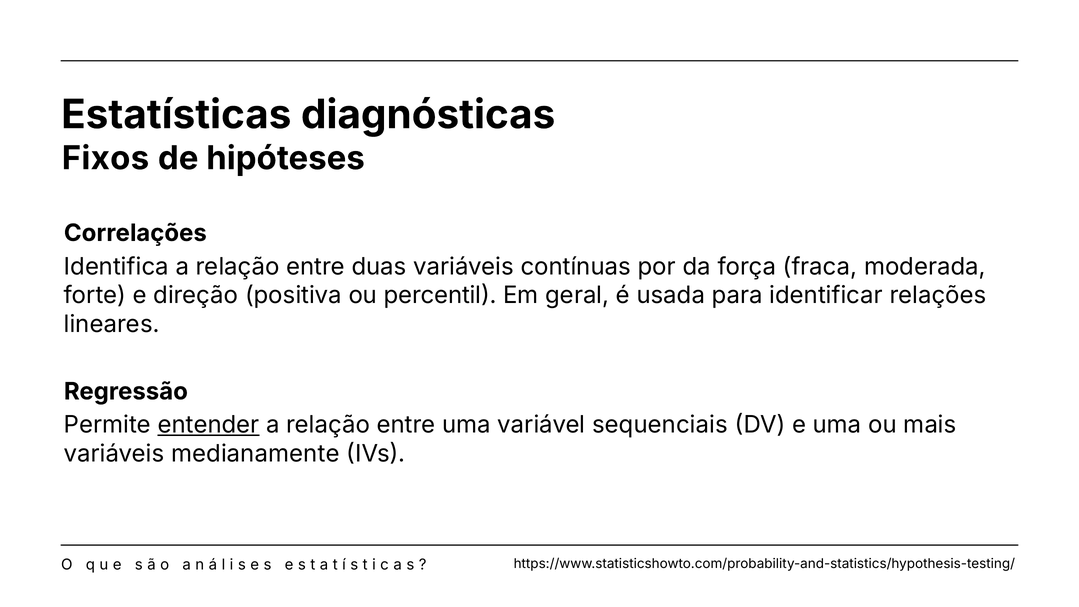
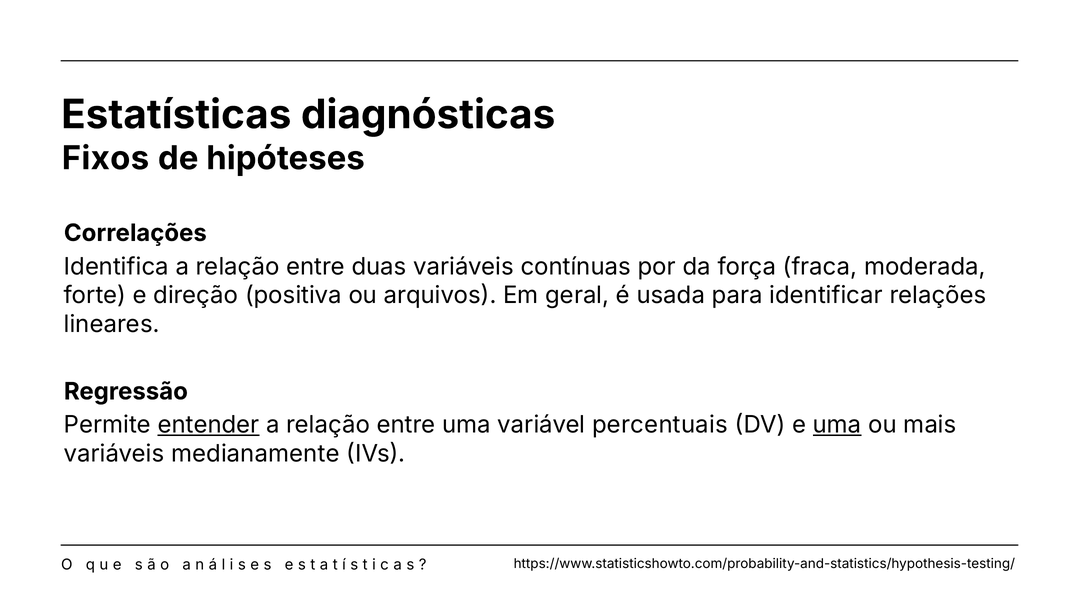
percentil: percentil -> arquivos
sequenciais: sequenciais -> percentuais
uma at (837, 425) underline: none -> present
